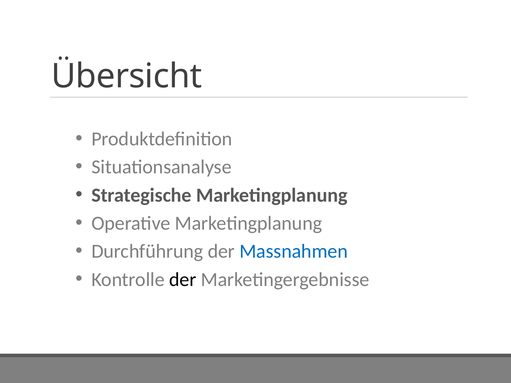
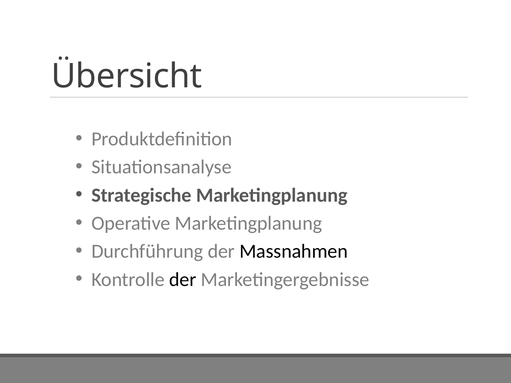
Massnahmen colour: blue -> black
